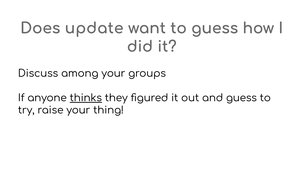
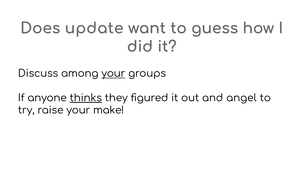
your at (113, 74) underline: none -> present
and guess: guess -> angel
thing: thing -> make
